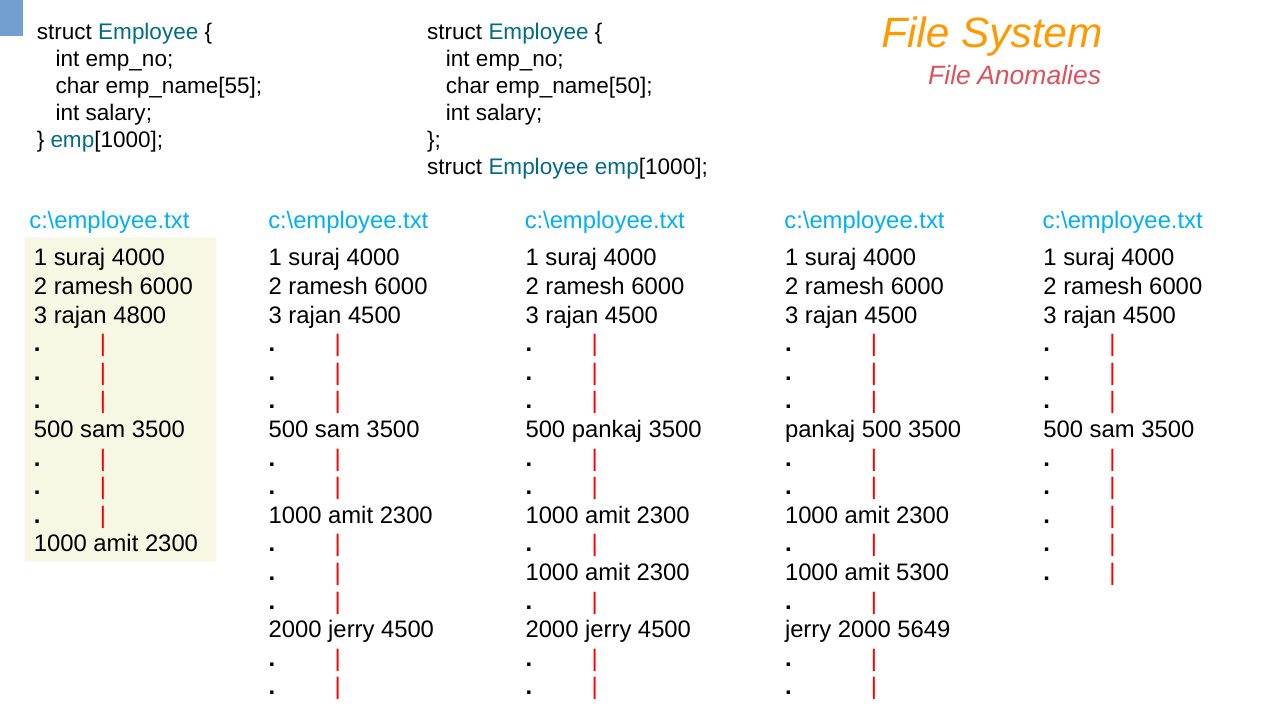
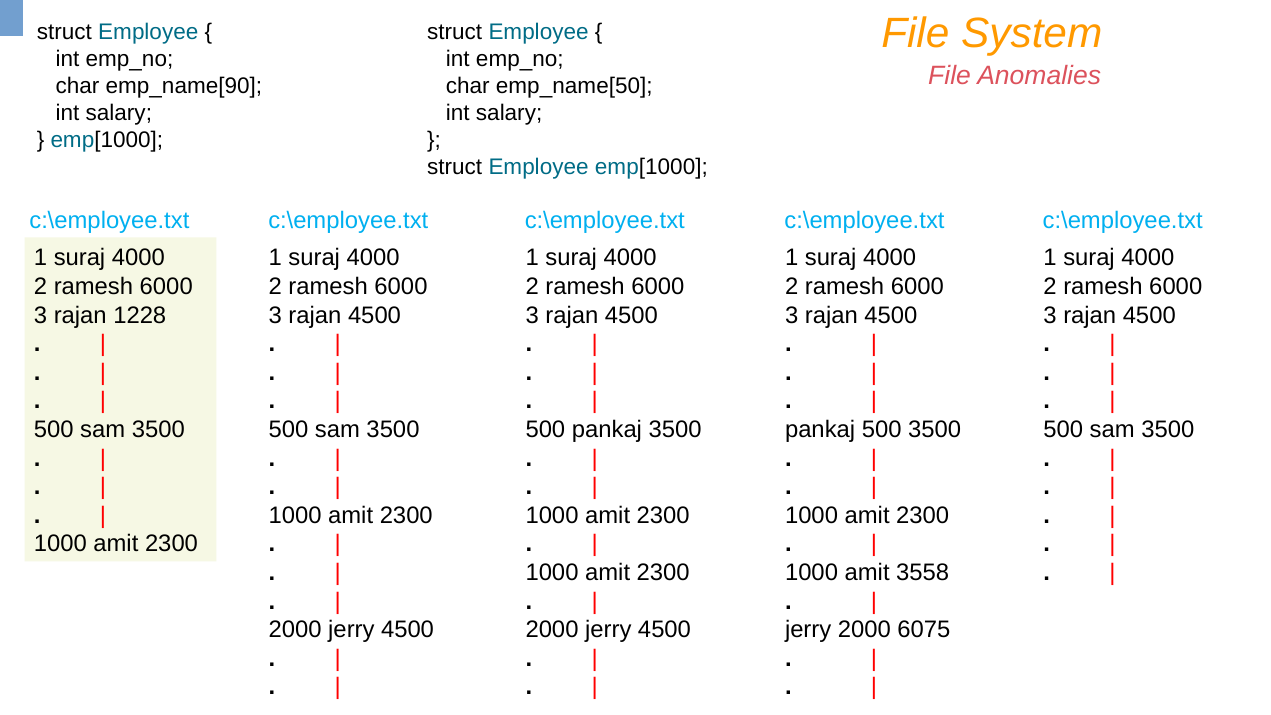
emp_name[55: emp_name[55 -> emp_name[90
4800: 4800 -> 1228
5300: 5300 -> 3558
5649: 5649 -> 6075
